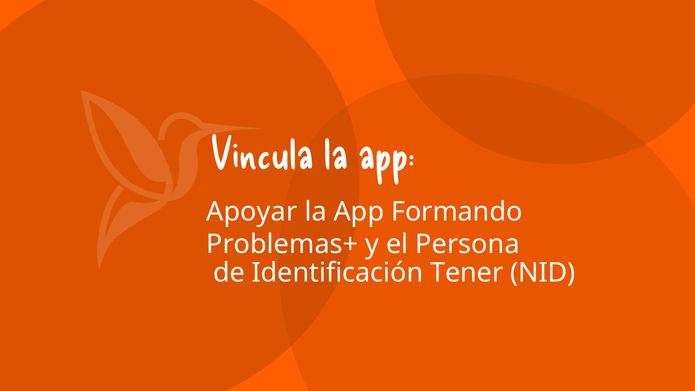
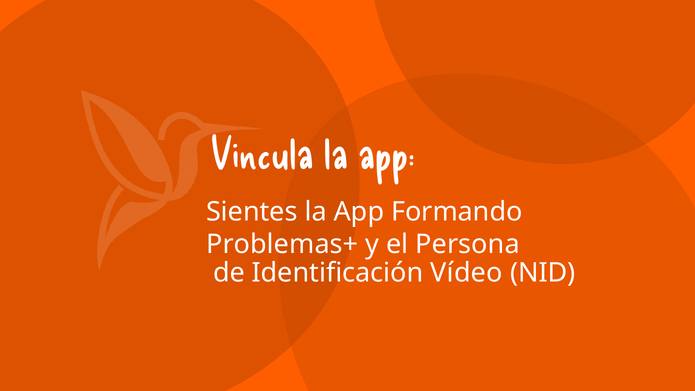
Apoyar: Apoyar -> Sientes
Tener: Tener -> Vídeo
